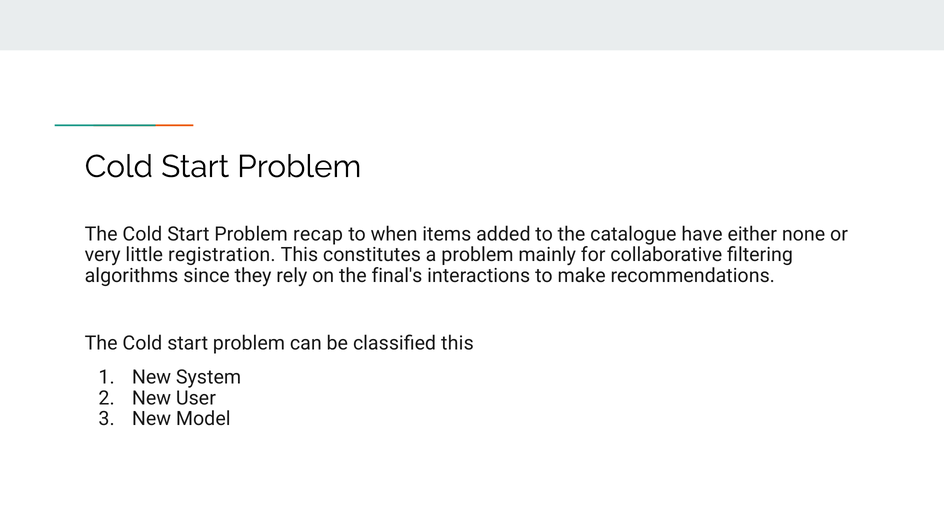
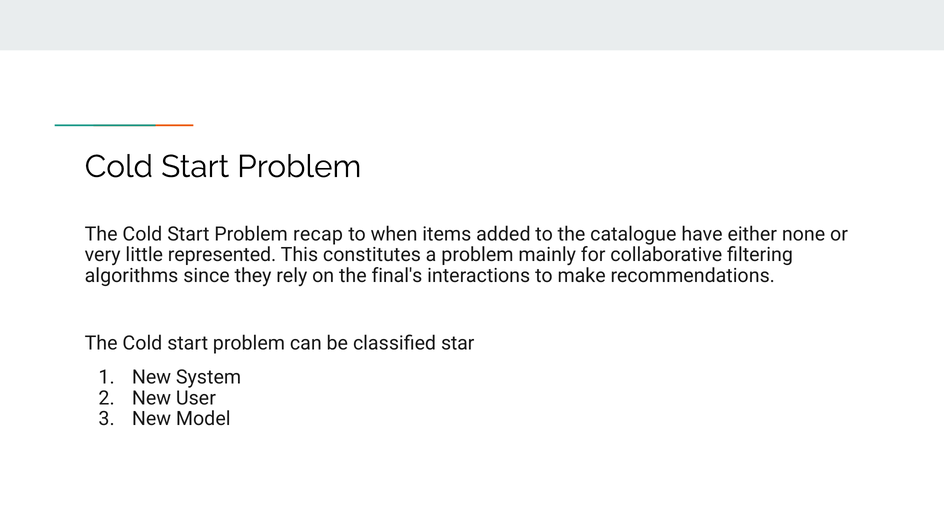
registration: registration -> represented
classified this: this -> star
